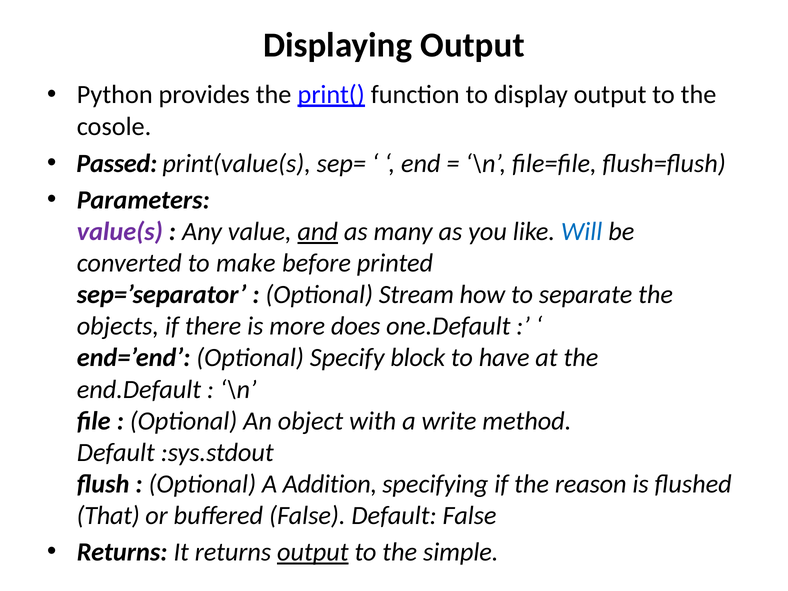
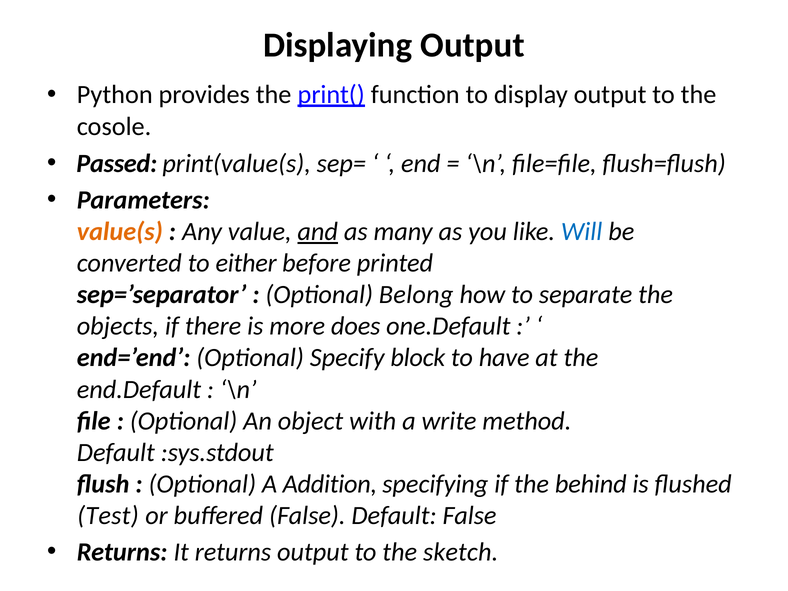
value(s colour: purple -> orange
make: make -> either
Stream: Stream -> Belong
reason: reason -> behind
That: That -> Test
output at (313, 552) underline: present -> none
simple: simple -> sketch
